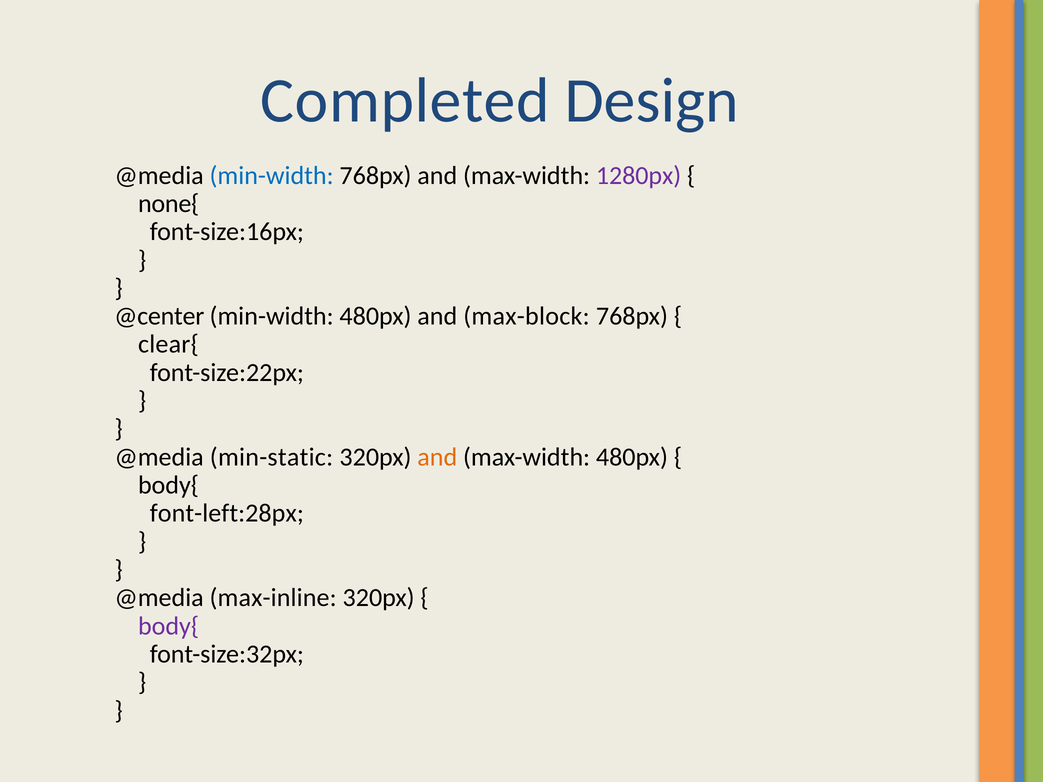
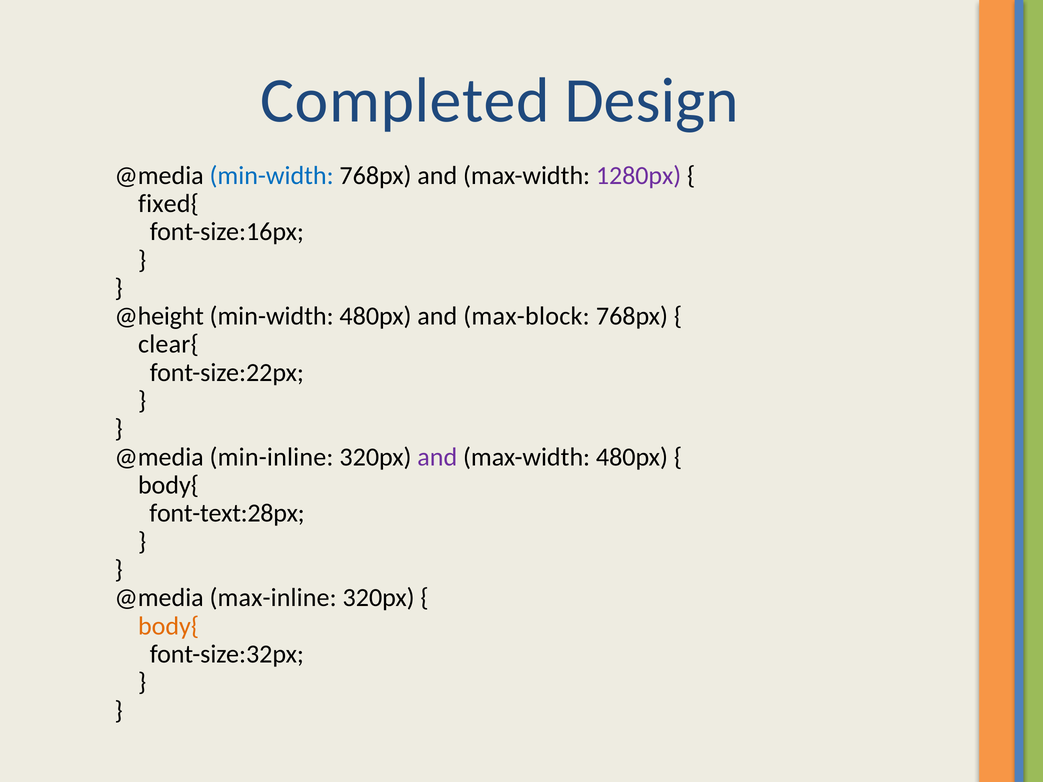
none{: none{ -> fixed{
@center: @center -> @height
min-static: min-static -> min-inline
and at (437, 457) colour: orange -> purple
font-left:28px: font-left:28px -> font-text:28px
body{ at (169, 626) colour: purple -> orange
